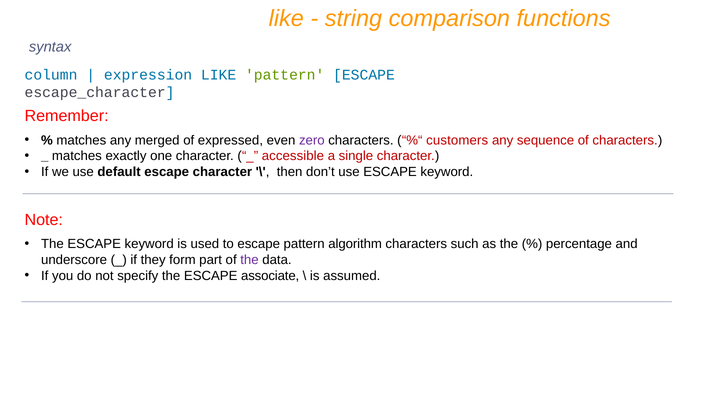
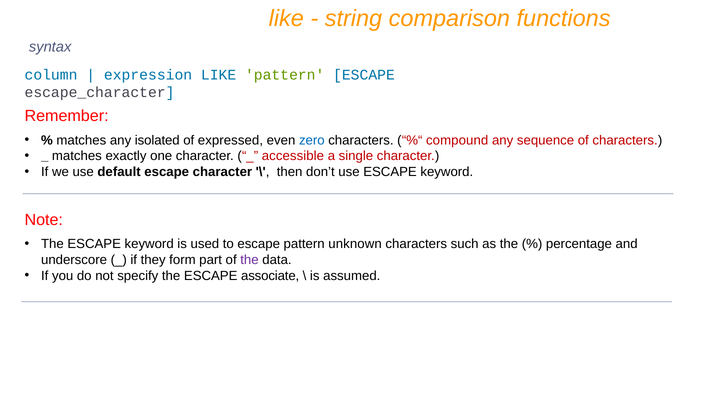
merged: merged -> isolated
zero colour: purple -> blue
customers: customers -> compound
algorithm: algorithm -> unknown
